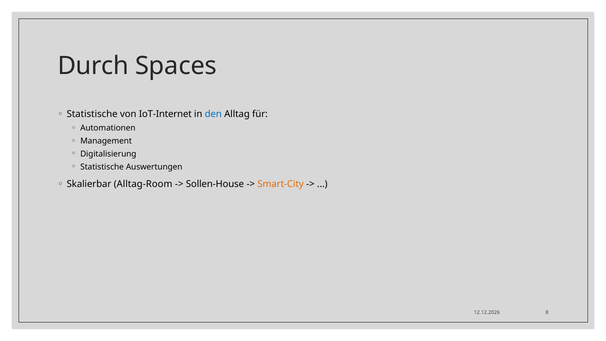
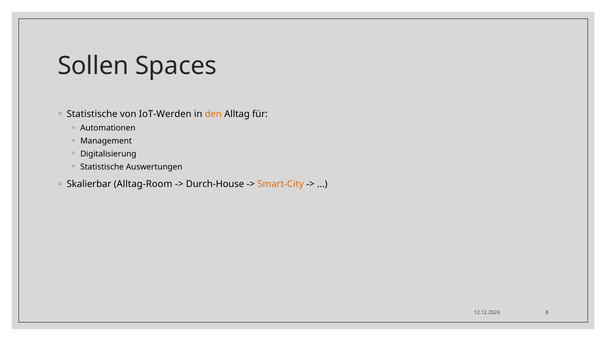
Durch: Durch -> Sollen
IoT-Internet: IoT-Internet -> IoT-Werden
den colour: blue -> orange
Sollen-House: Sollen-House -> Durch-House
